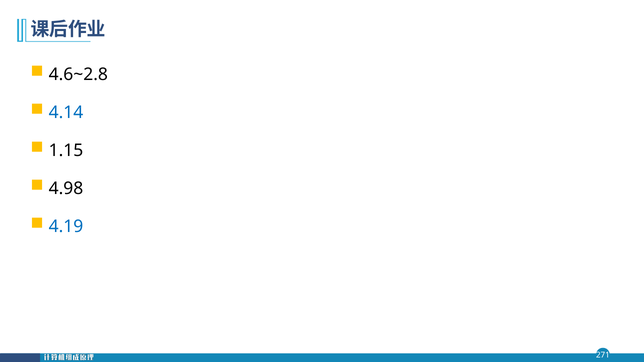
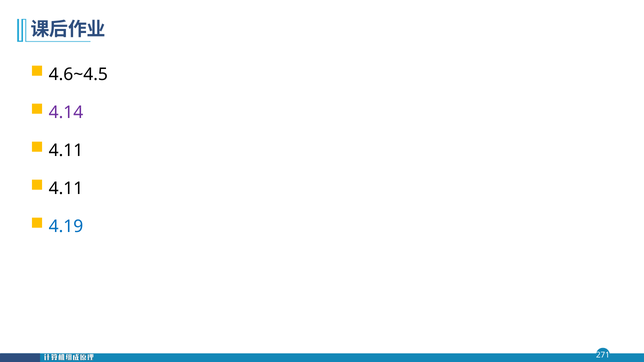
4.6~2.8: 4.6~2.8 -> 4.6~4.5
4.14 colour: blue -> purple
1.15 at (66, 151): 1.15 -> 4.11
4.98 at (66, 189): 4.98 -> 4.11
